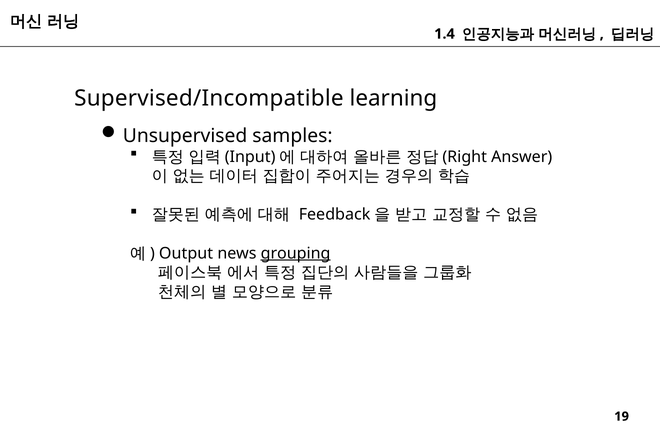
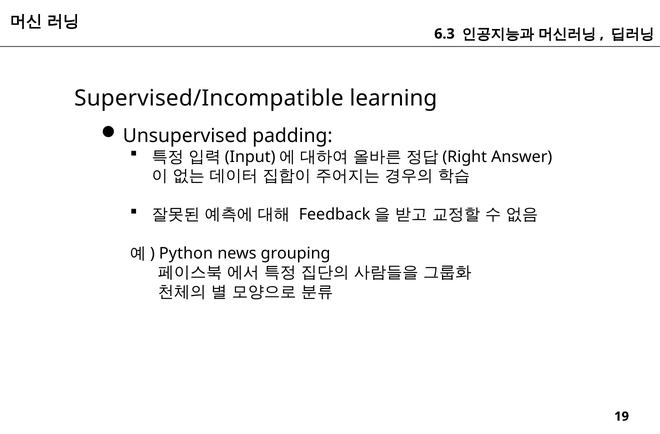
1.4: 1.4 -> 6.3
samples: samples -> padding
Output: Output -> Python
grouping underline: present -> none
